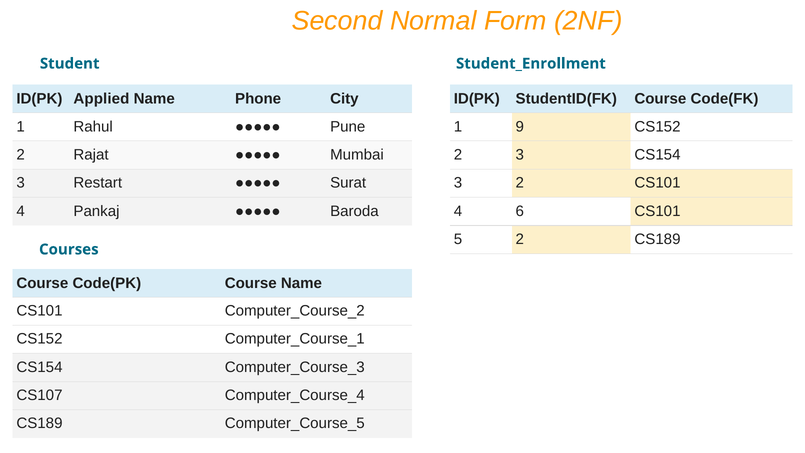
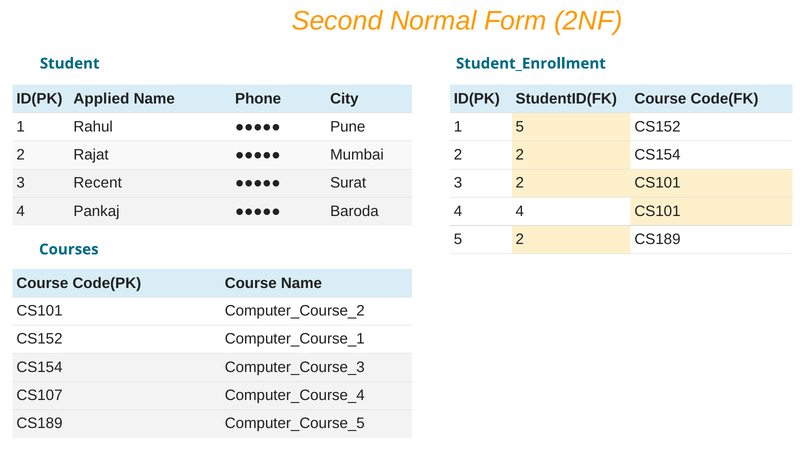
1 9: 9 -> 5
2 3: 3 -> 2
Restart: Restart -> Recent
4 6: 6 -> 4
